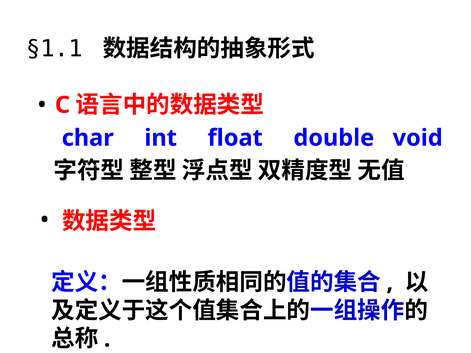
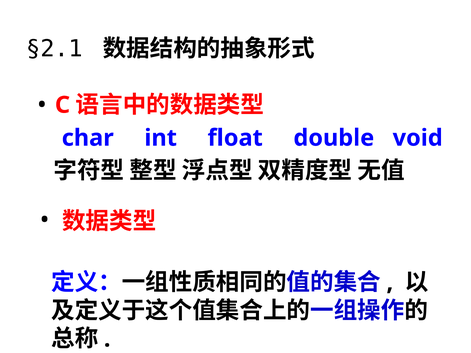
§1.1: §1.1 -> §2.1
